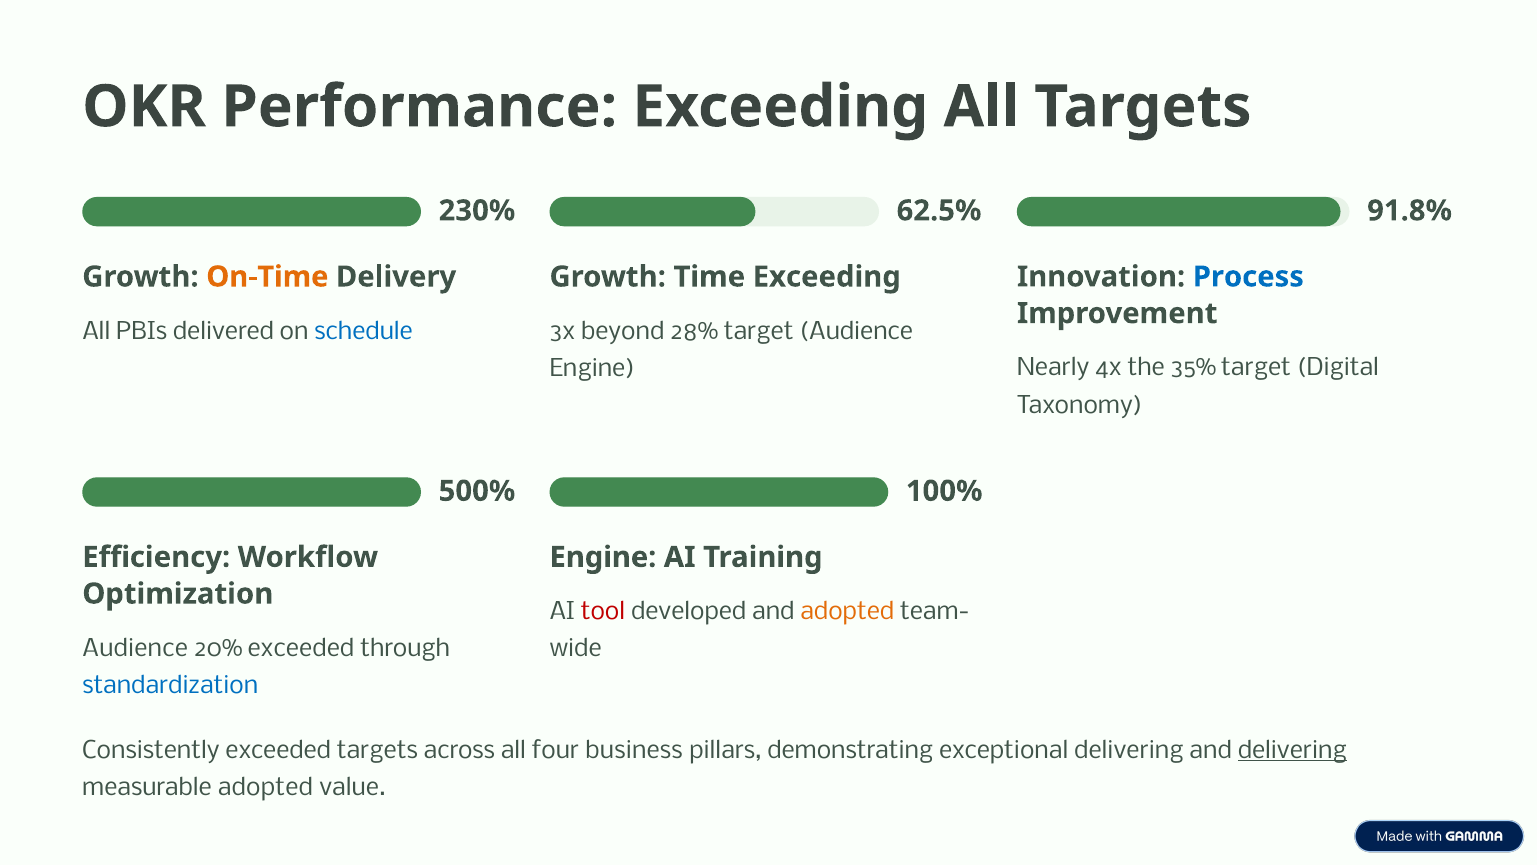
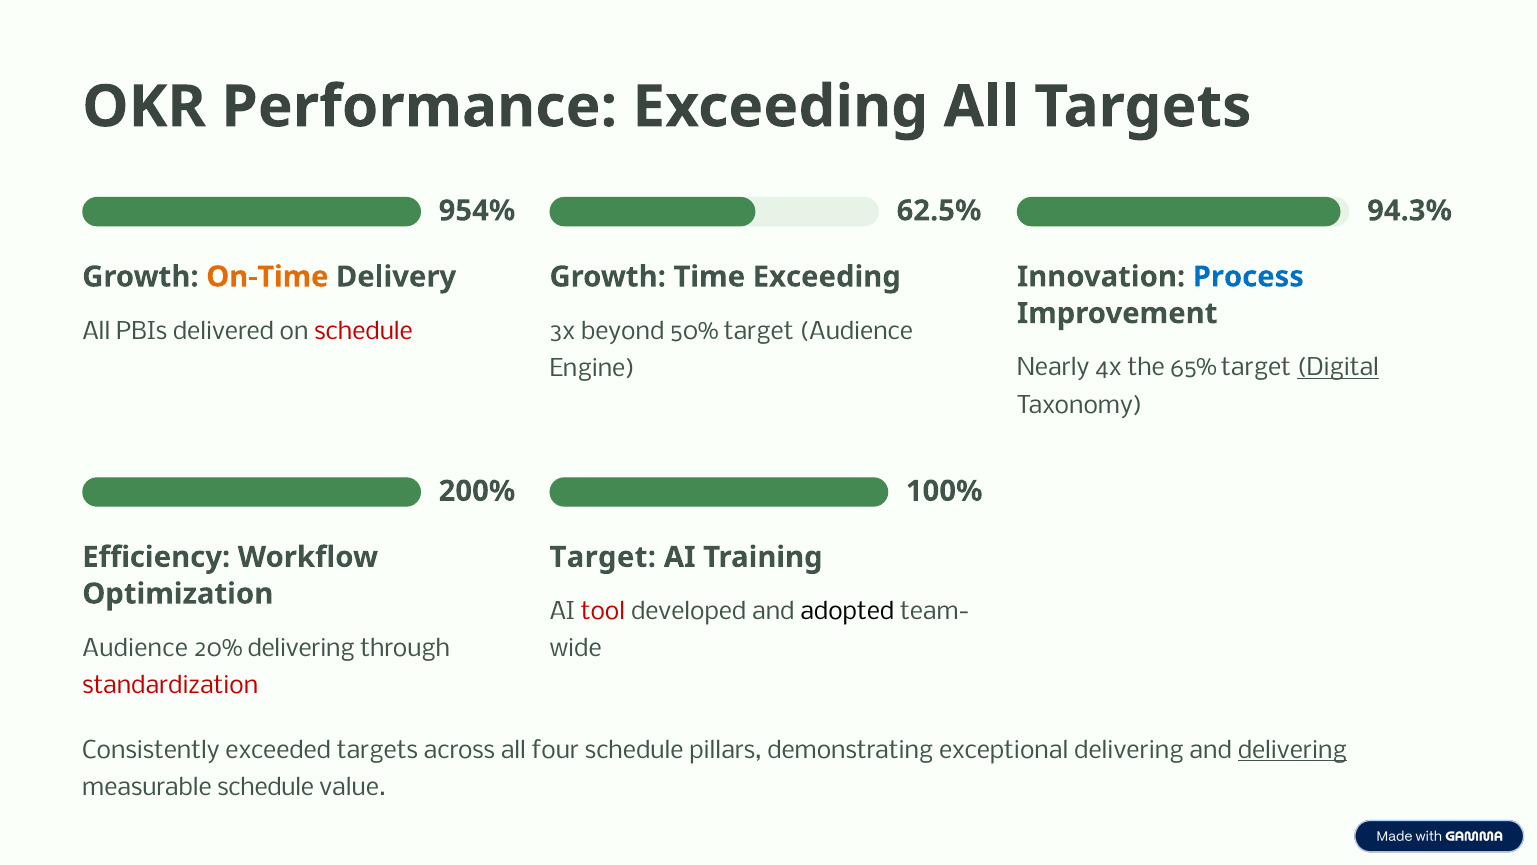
230%: 230% -> 954%
91.8%: 91.8% -> 94.3%
schedule at (364, 331) colour: blue -> red
28%: 28% -> 50%
35%: 35% -> 65%
Digital underline: none -> present
500%: 500% -> 200%
Engine at (603, 557): Engine -> Target
adopted at (847, 612) colour: orange -> black
20% exceeded: exceeded -> delivering
standardization colour: blue -> red
four business: business -> schedule
measurable adopted: adopted -> schedule
